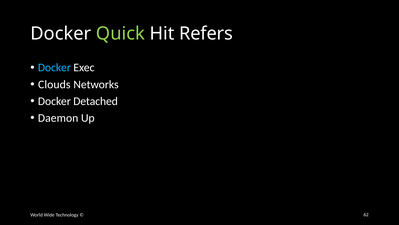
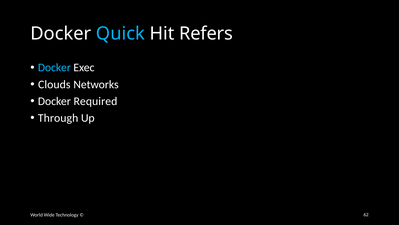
Quick colour: light green -> light blue
Detached: Detached -> Required
Daemon: Daemon -> Through
